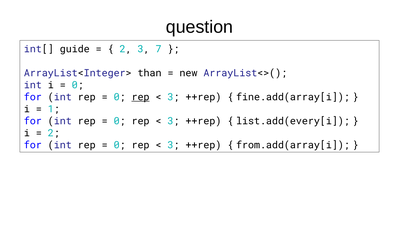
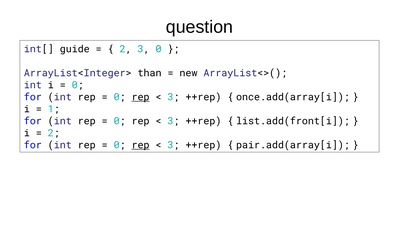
3 7: 7 -> 0
fine.add(array[i: fine.add(array[i -> once.add(array[i
list.add(every[i: list.add(every[i -> list.add(front[i
rep at (141, 145) underline: none -> present
from.add(array[i: from.add(array[i -> pair.add(array[i
